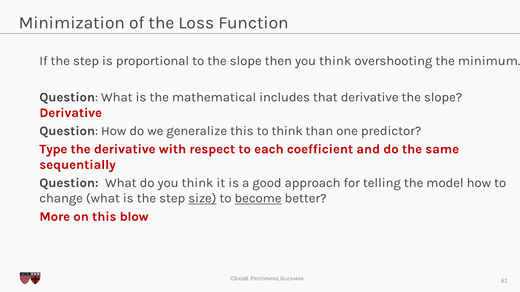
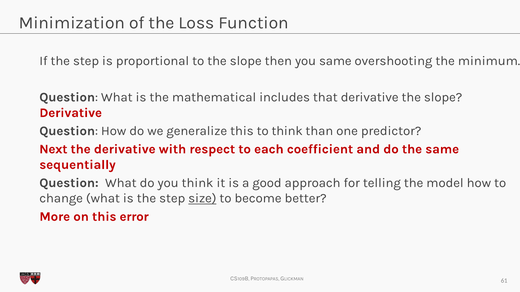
then you think: think -> same
Type: Type -> Next
become underline: present -> none
blow: blow -> error
